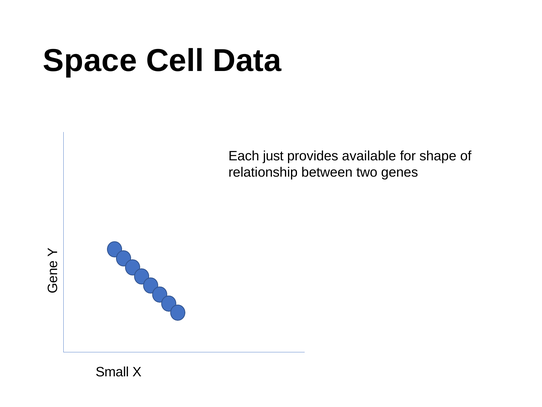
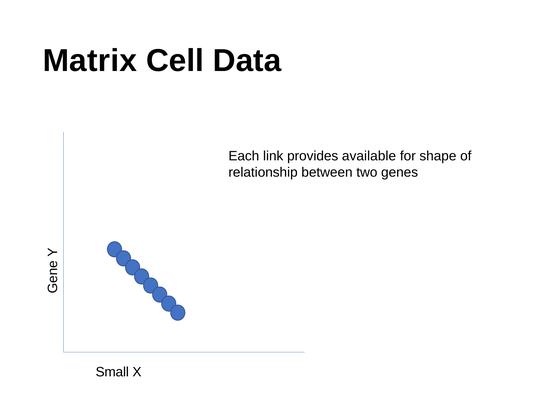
Space: Space -> Matrix
just: just -> link
